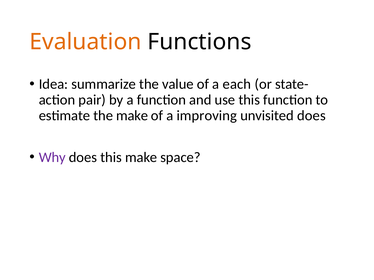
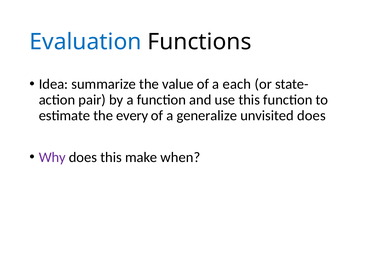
Evaluation colour: orange -> blue
the make: make -> every
improving: improving -> generalize
space: space -> when
